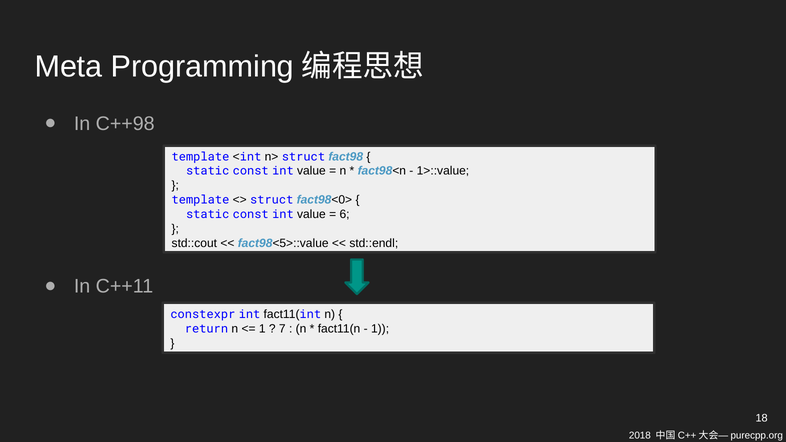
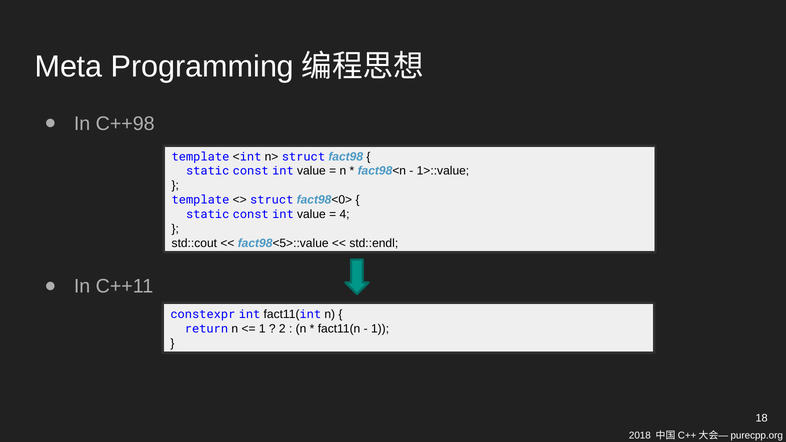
6: 6 -> 4
7: 7 -> 2
